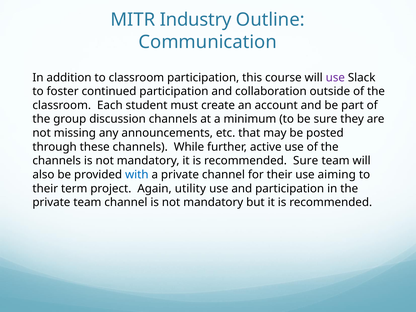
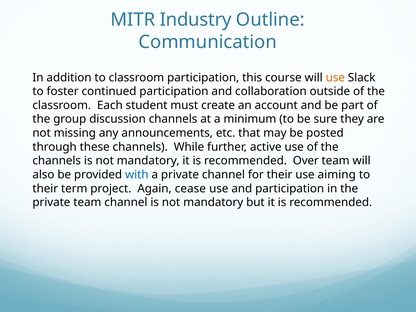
use at (335, 78) colour: purple -> orange
recommended Sure: Sure -> Over
utility: utility -> cease
